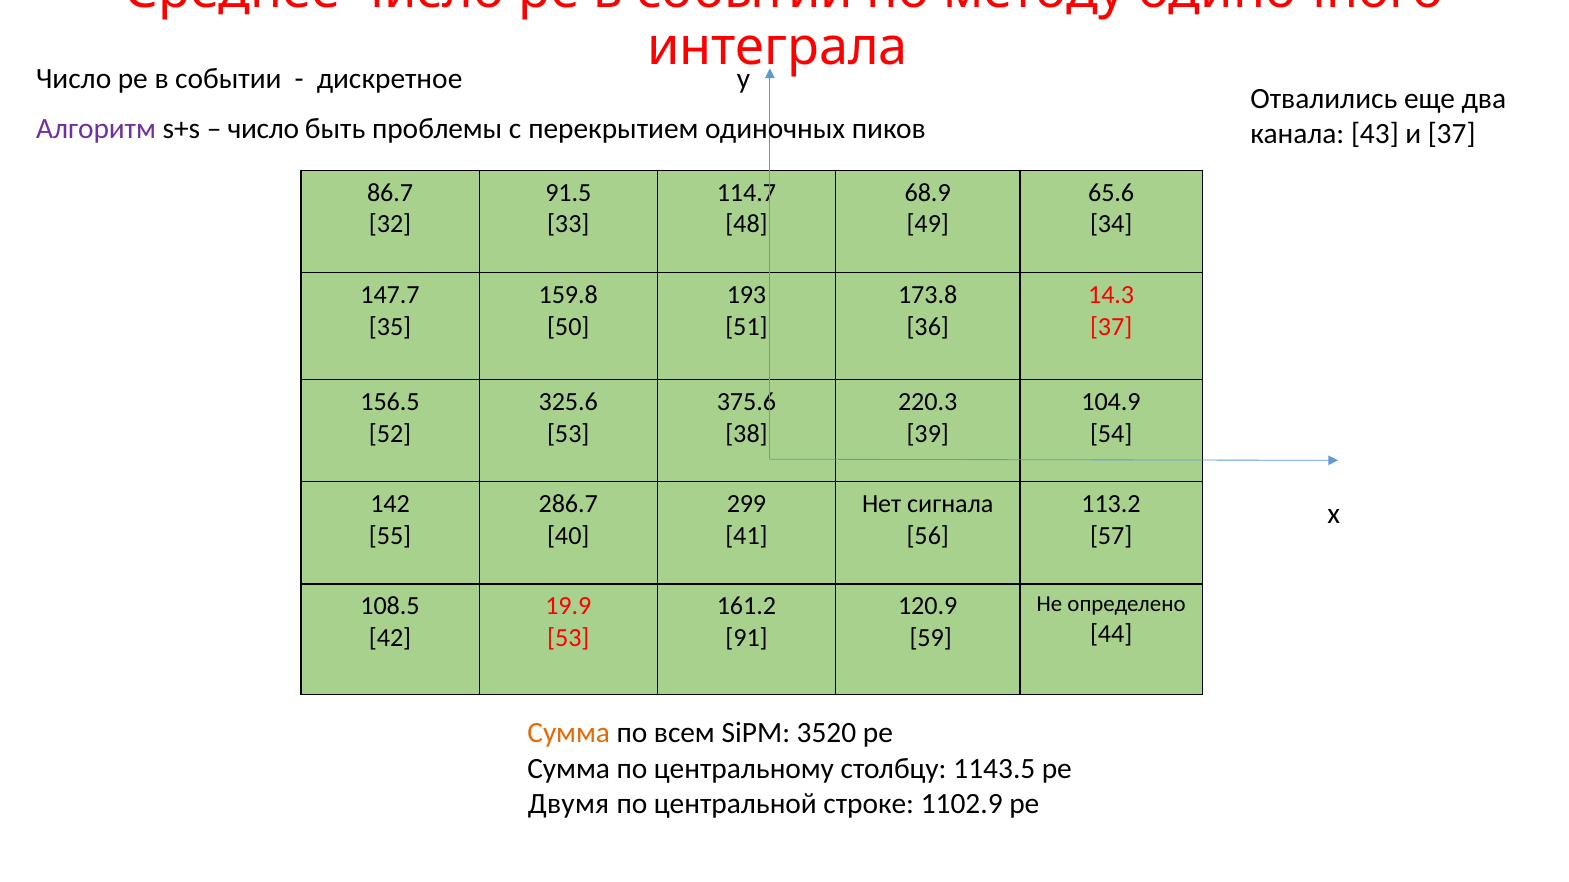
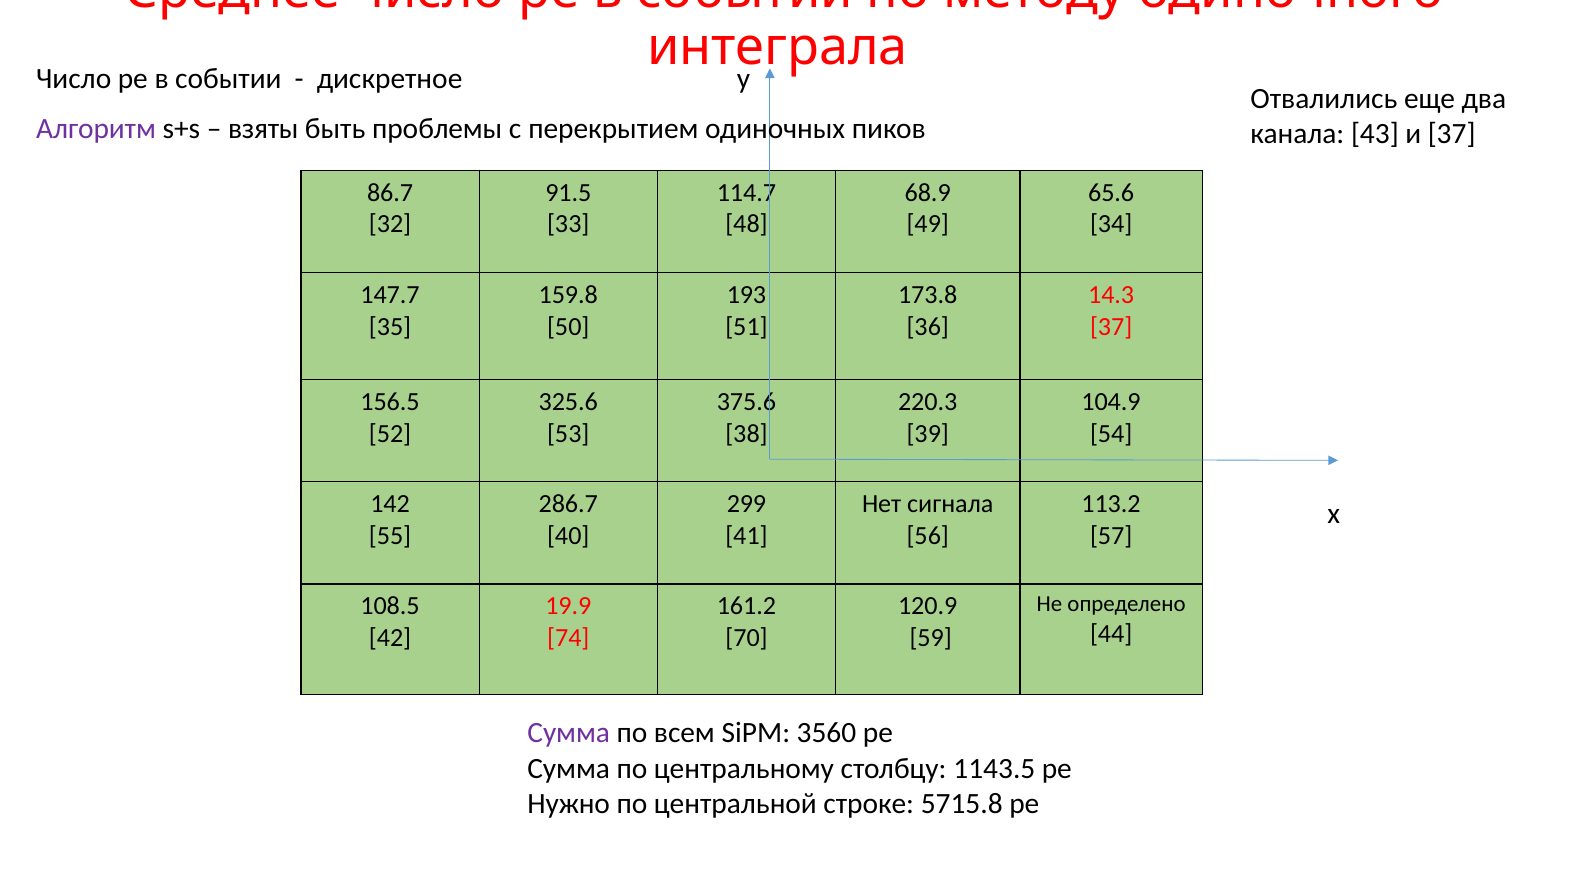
число at (263, 129): число -> взяты
53 at (568, 638): 53 -> 74
91: 91 -> 70
Сумма at (569, 734) colour: orange -> purple
3520: 3520 -> 3560
Двумя: Двумя -> Нужно
1102.9: 1102.9 -> 5715.8
